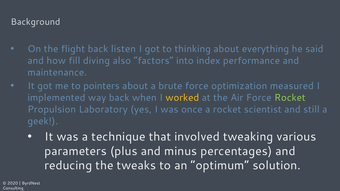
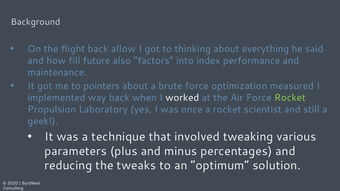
listen: listen -> allow
diving: diving -> future
worked colour: yellow -> white
